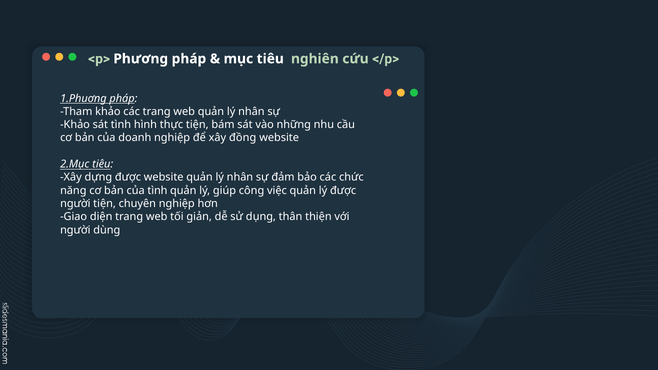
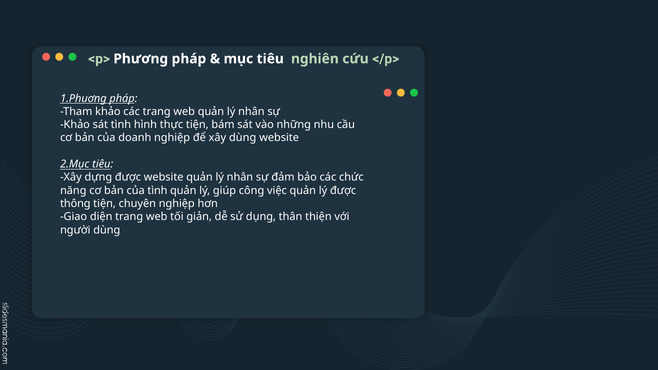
xây đồng: đồng -> dùng
người at (75, 204): người -> thông
